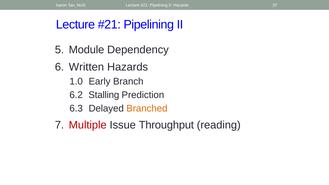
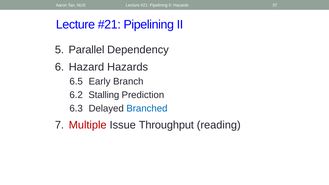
Module: Module -> Parallel
Written: Written -> Hazard
1.0: 1.0 -> 6.5
Branched colour: orange -> blue
